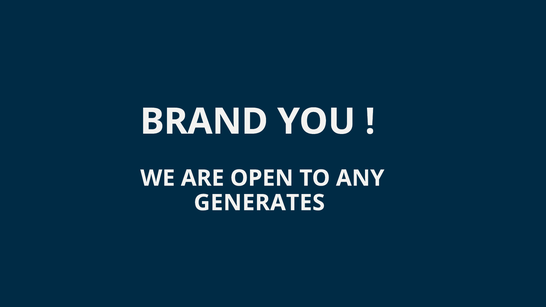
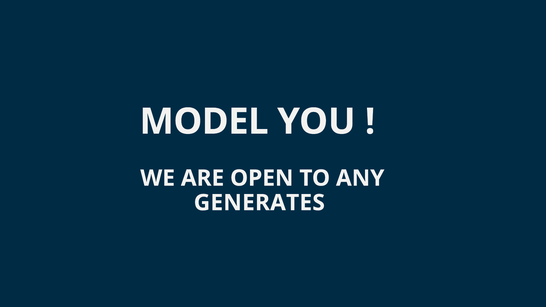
BRAND: BRAND -> MODEL
